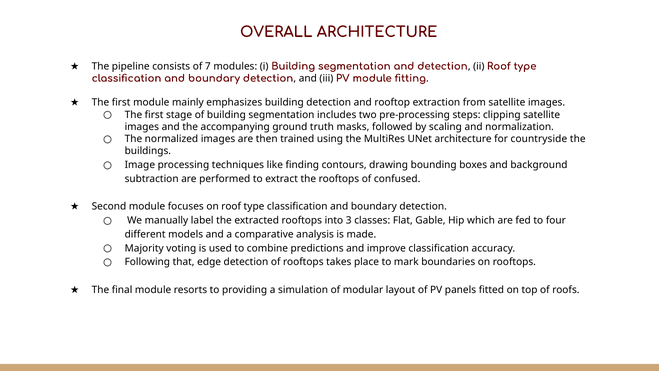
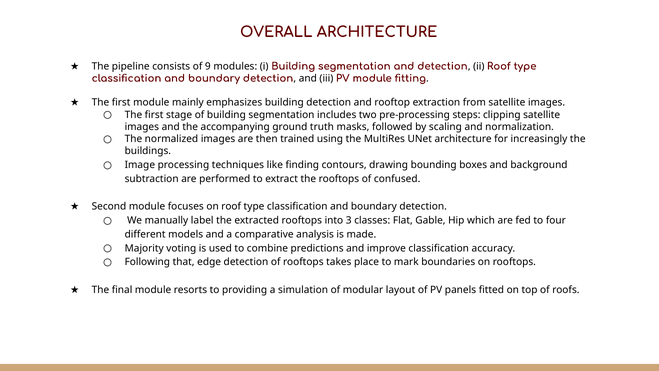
7: 7 -> 9
countryside: countryside -> increasingly
